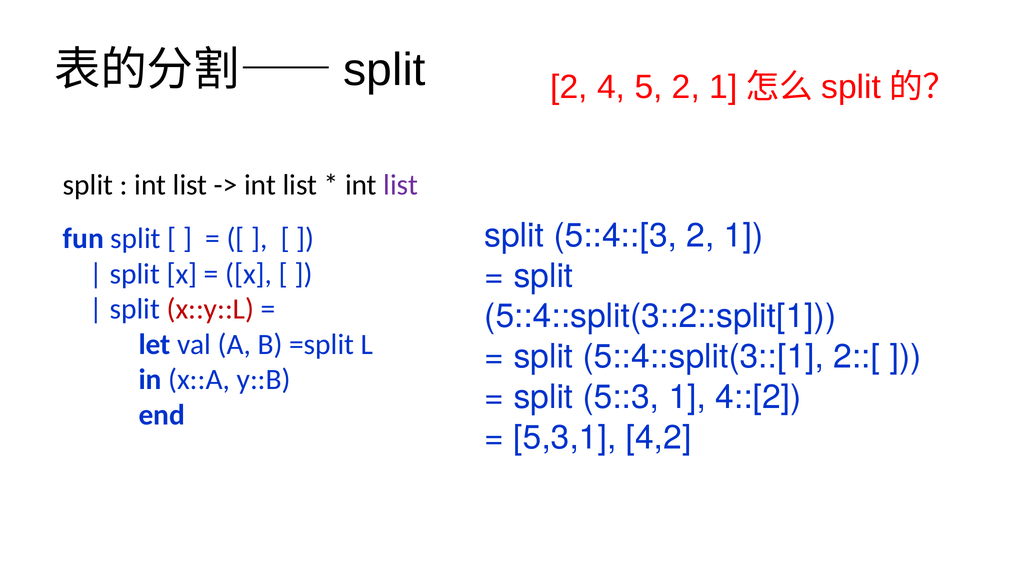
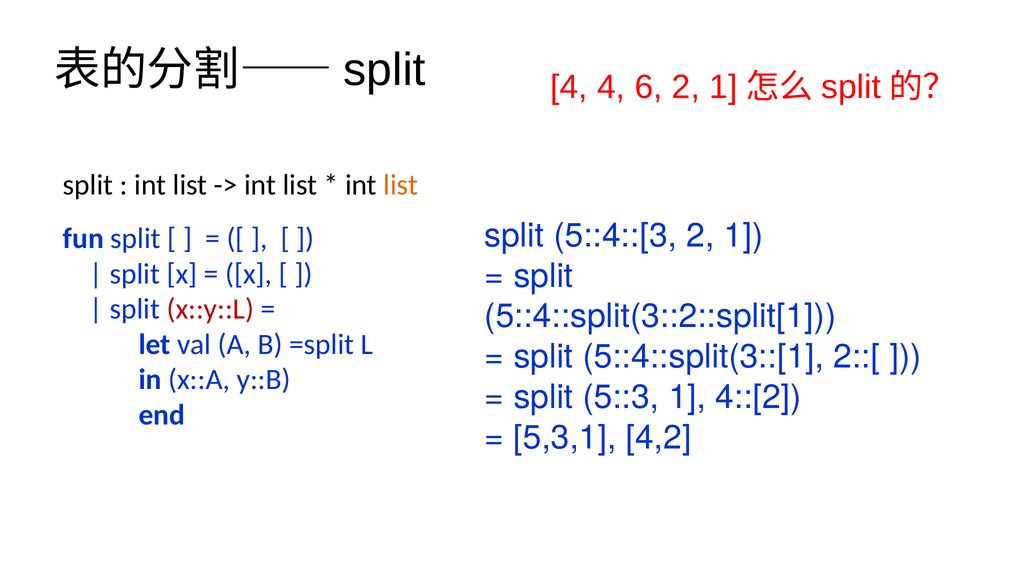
split 2: 2 -> 4
5: 5 -> 6
list at (401, 185) colour: purple -> orange
